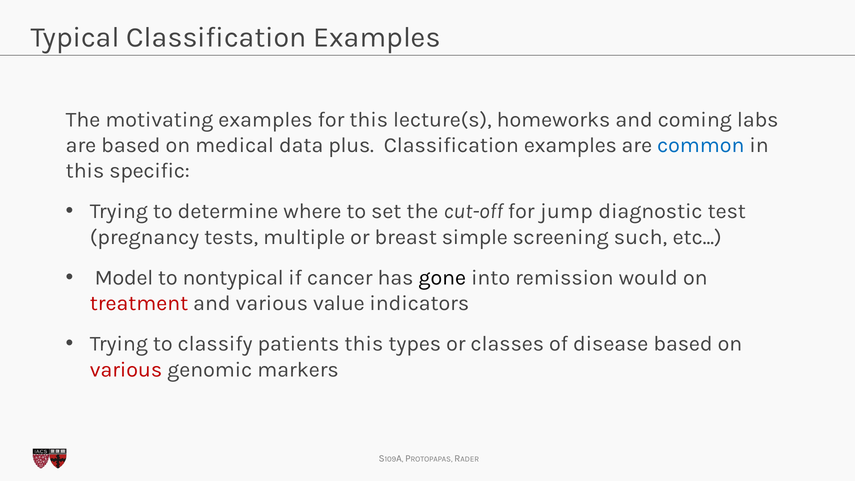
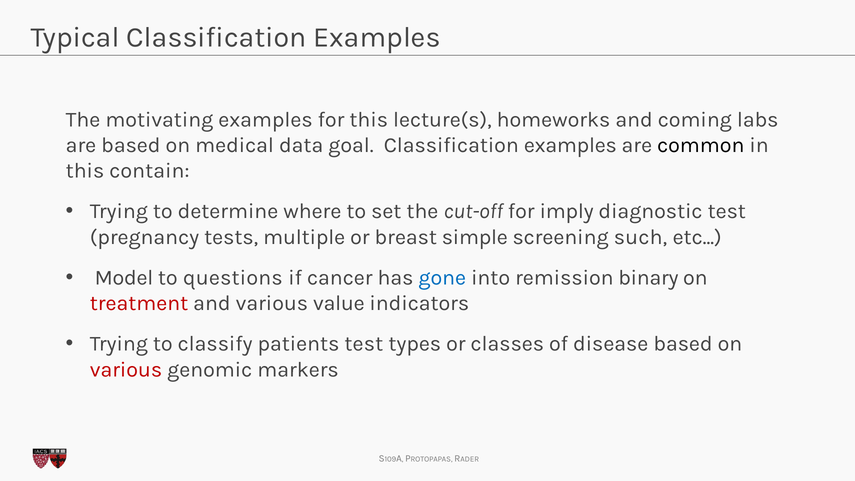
plus: plus -> goal
common colour: blue -> black
specific: specific -> contain
jump: jump -> imply
nontypical: nontypical -> questions
gone colour: black -> blue
would: would -> binary
patients this: this -> test
